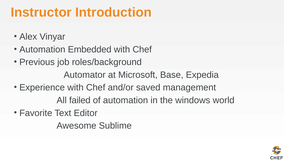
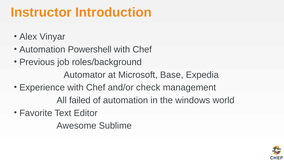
Embedded: Embedded -> Powershell
saved: saved -> check
